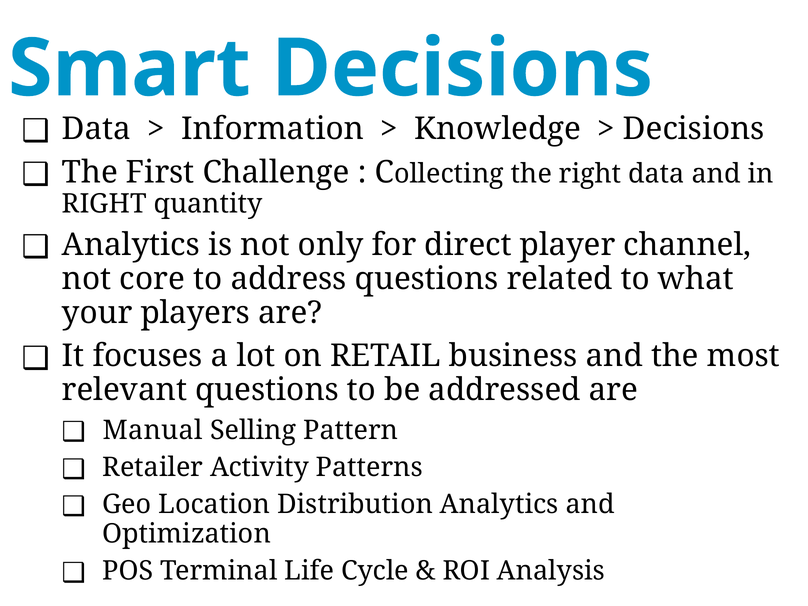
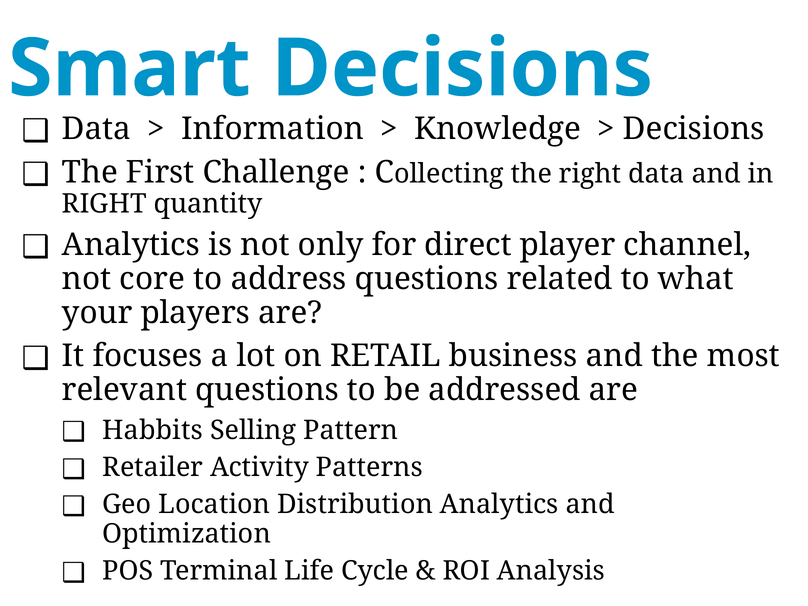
Manual: Manual -> Habbits
